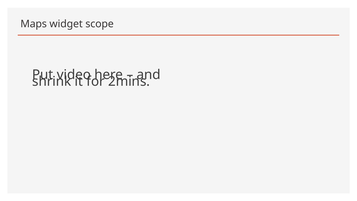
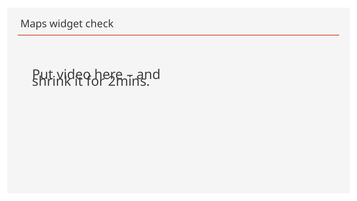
scope: scope -> check
